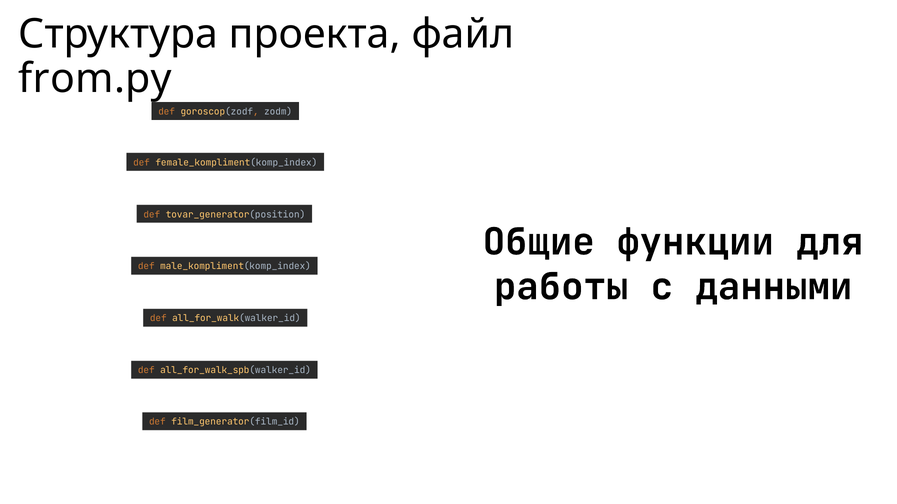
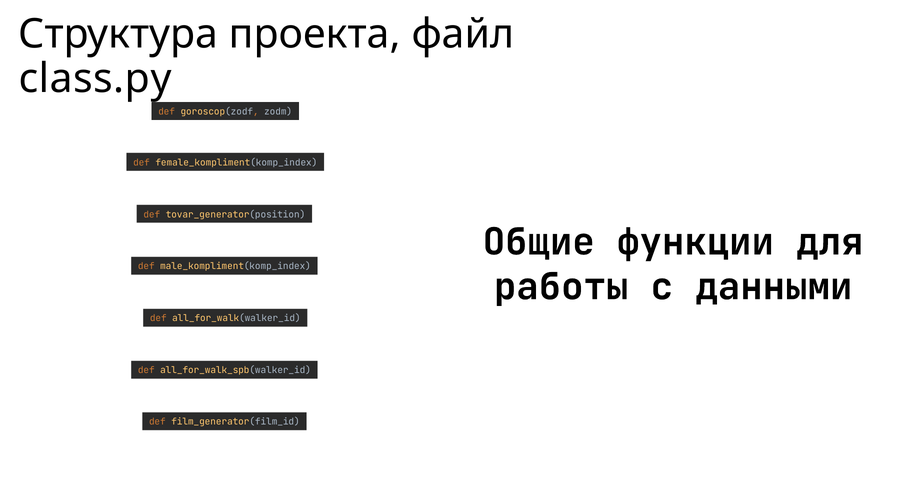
from.py: from.py -> class.py
